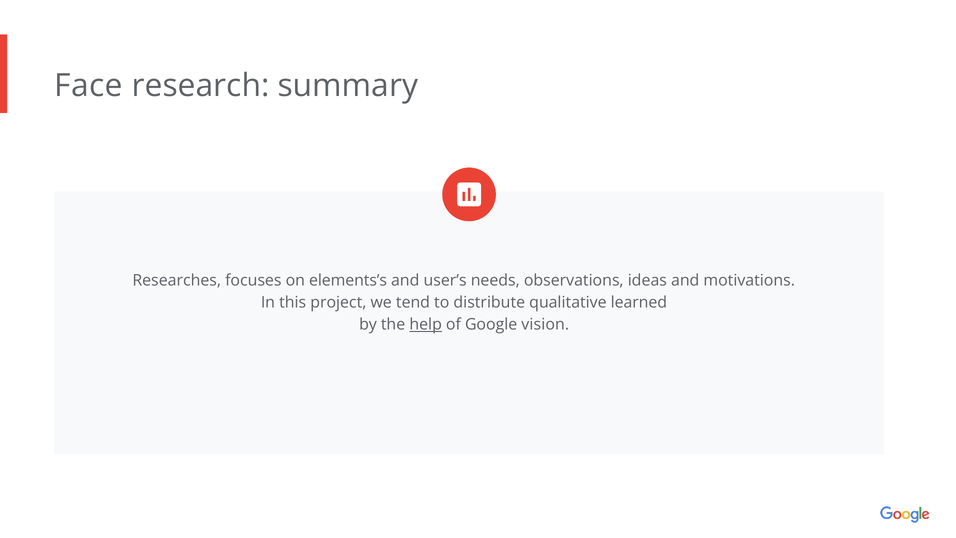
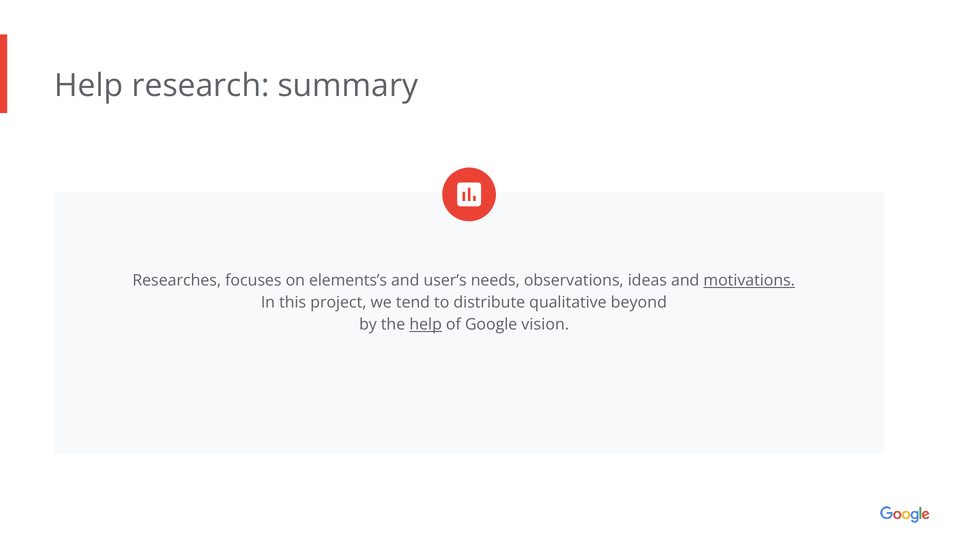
Face at (89, 86): Face -> Help
motivations underline: none -> present
learned: learned -> beyond
